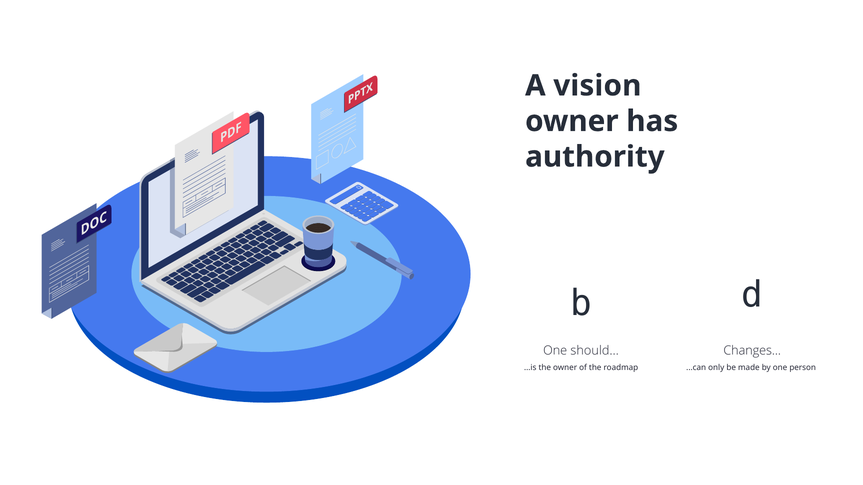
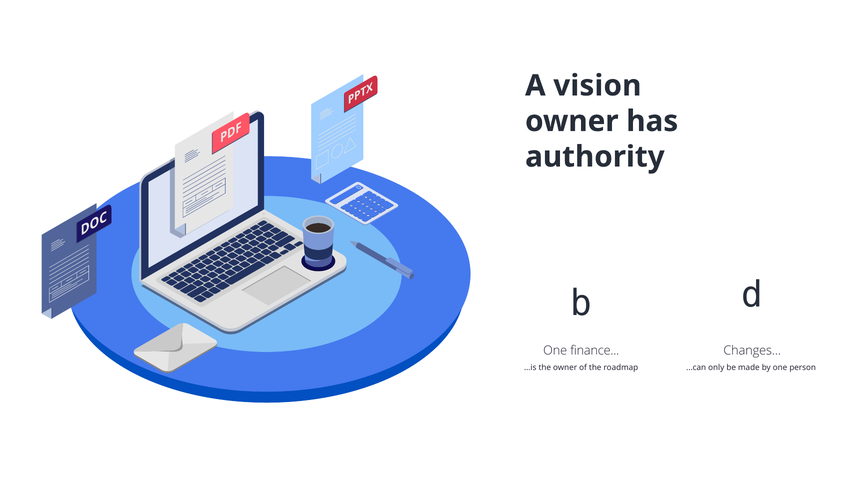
should: should -> finance
